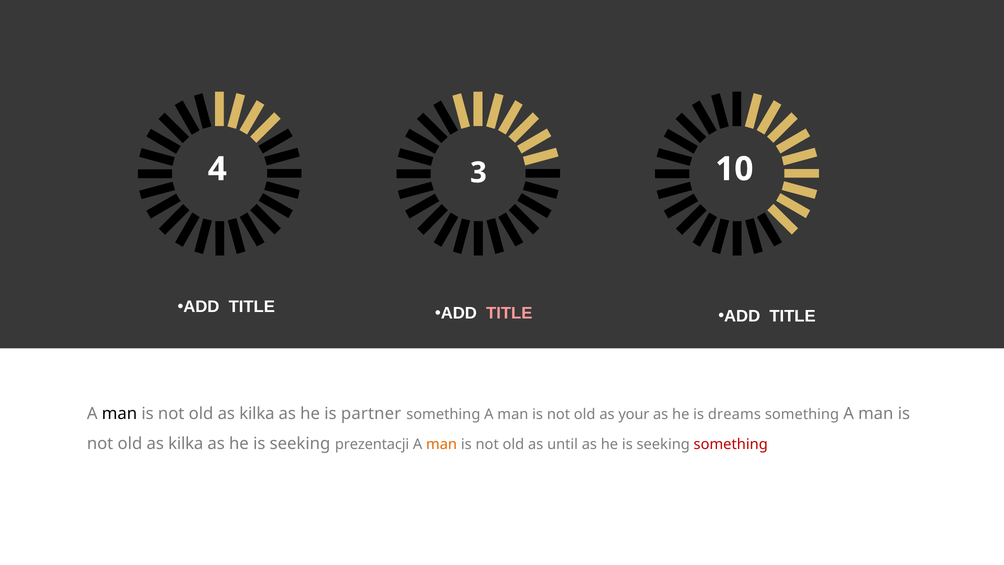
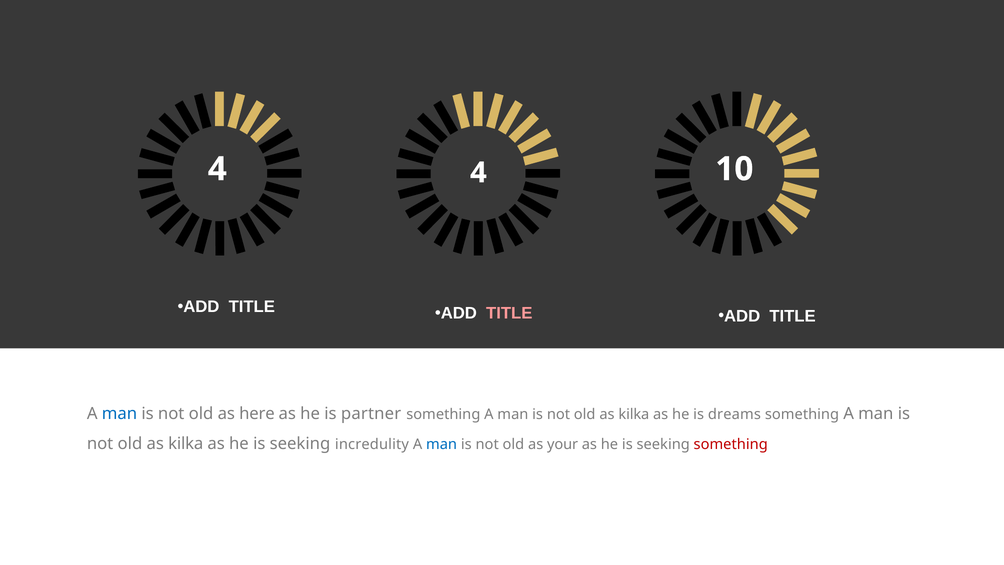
4 3: 3 -> 4
man at (119, 413) colour: black -> blue
kilka at (257, 413): kilka -> here
your at (634, 414): your -> kilka
prezentacji: prezentacji -> incredulity
man at (442, 444) colour: orange -> blue
until: until -> your
